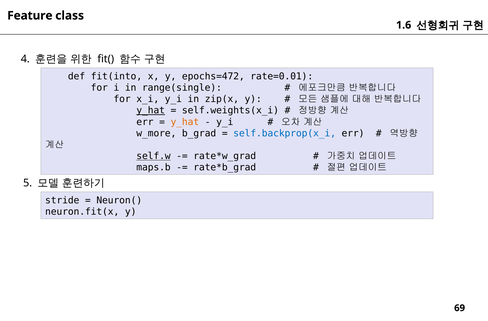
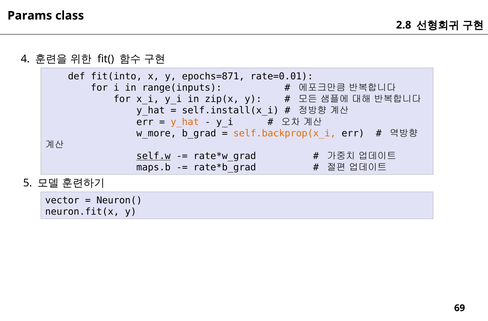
Feature: Feature -> Params
1.6: 1.6 -> 2.8
epochs=472: epochs=472 -> epochs=871
range(single: range(single -> range(inputs
y_hat at (151, 110) underline: present -> none
self.weights(x_i: self.weights(x_i -> self.install(x_i
self.backprop(x_i colour: blue -> orange
stride: stride -> vector
